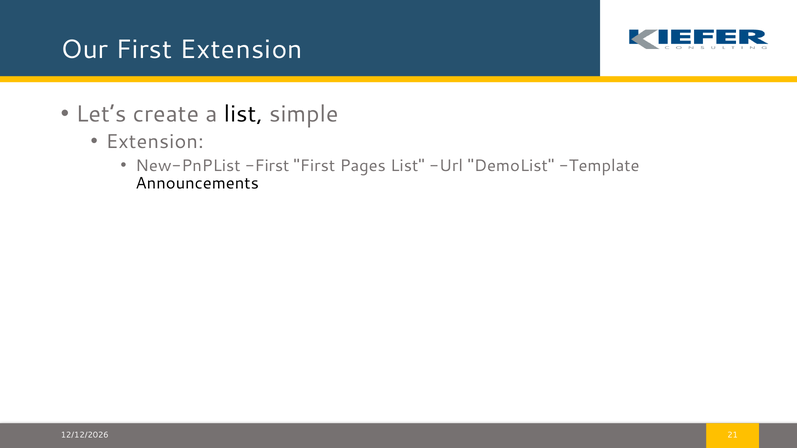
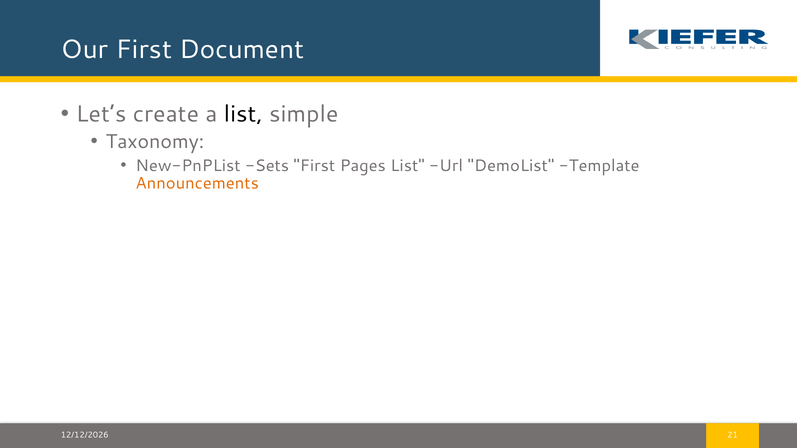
First Extension: Extension -> Document
Extension at (155, 142): Extension -> Taxonomy
New-PnPList First: First -> Sets
Announcements colour: black -> orange
